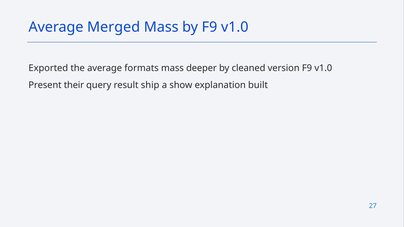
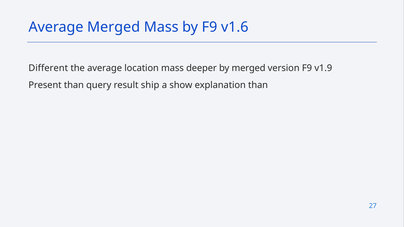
by F9 v1.0: v1.0 -> v1.6
Exported: Exported -> Different
formats: formats -> location
by cleaned: cleaned -> merged
version F9 v1.0: v1.0 -> v1.9
Present their: their -> than
explanation built: built -> than
